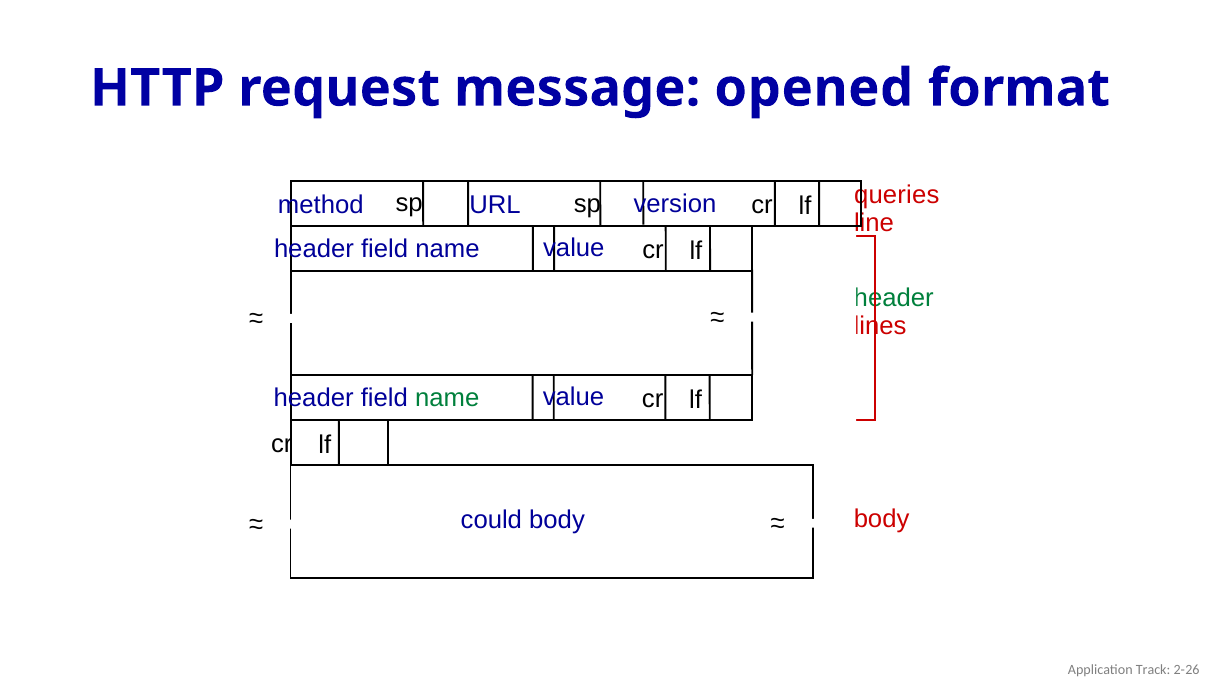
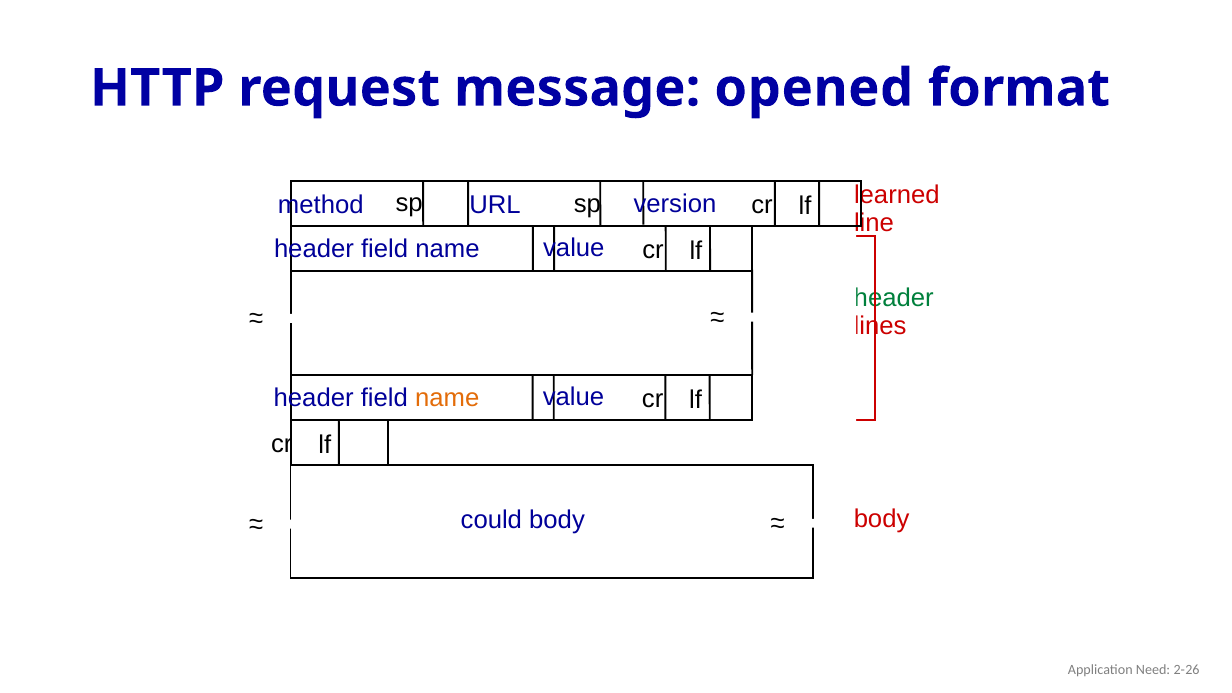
queries: queries -> learned
name at (447, 398) colour: green -> orange
Track: Track -> Need
